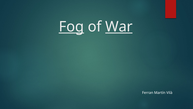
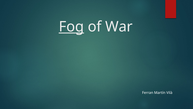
War underline: present -> none
